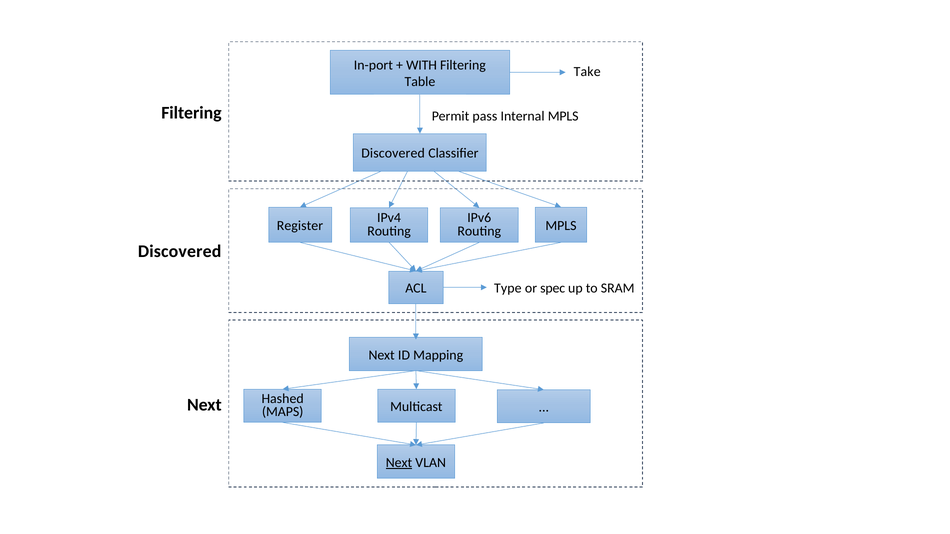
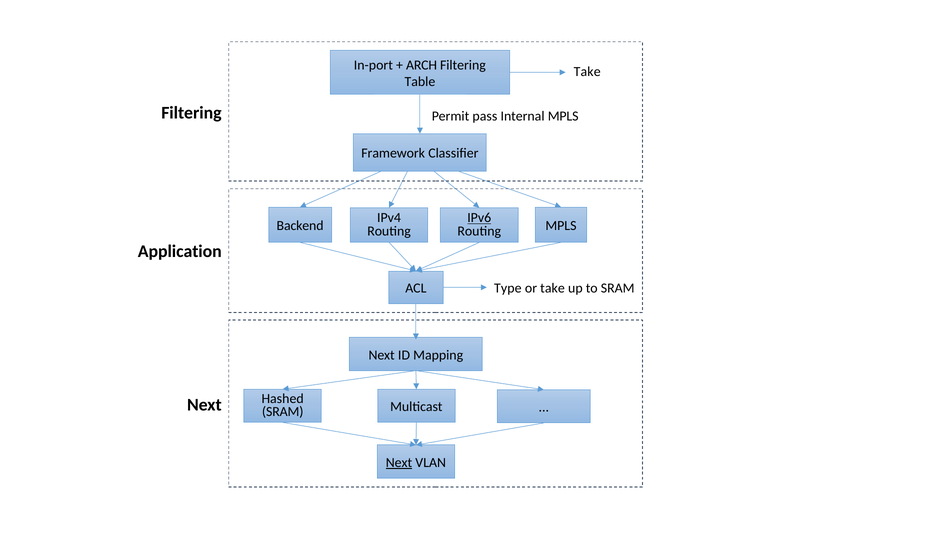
WITH: WITH -> ARCH
Discovered at (393, 154): Discovered -> Framework
IPv6 underline: none -> present
Register: Register -> Backend
Discovered at (180, 252): Discovered -> Application
or spec: spec -> take
MAPS at (283, 412): MAPS -> SRAM
